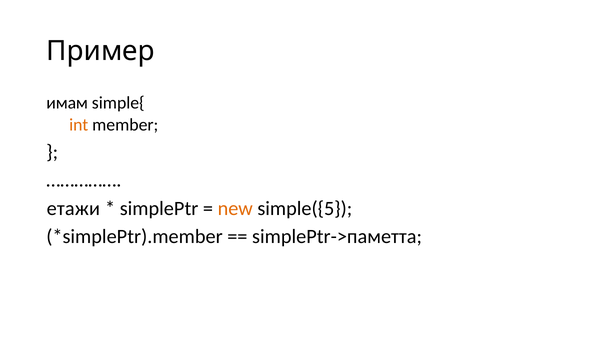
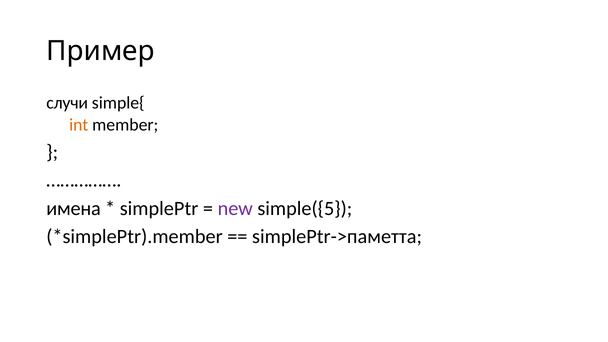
имам: имам -> случи
етажи: етажи -> имена
new colour: orange -> purple
